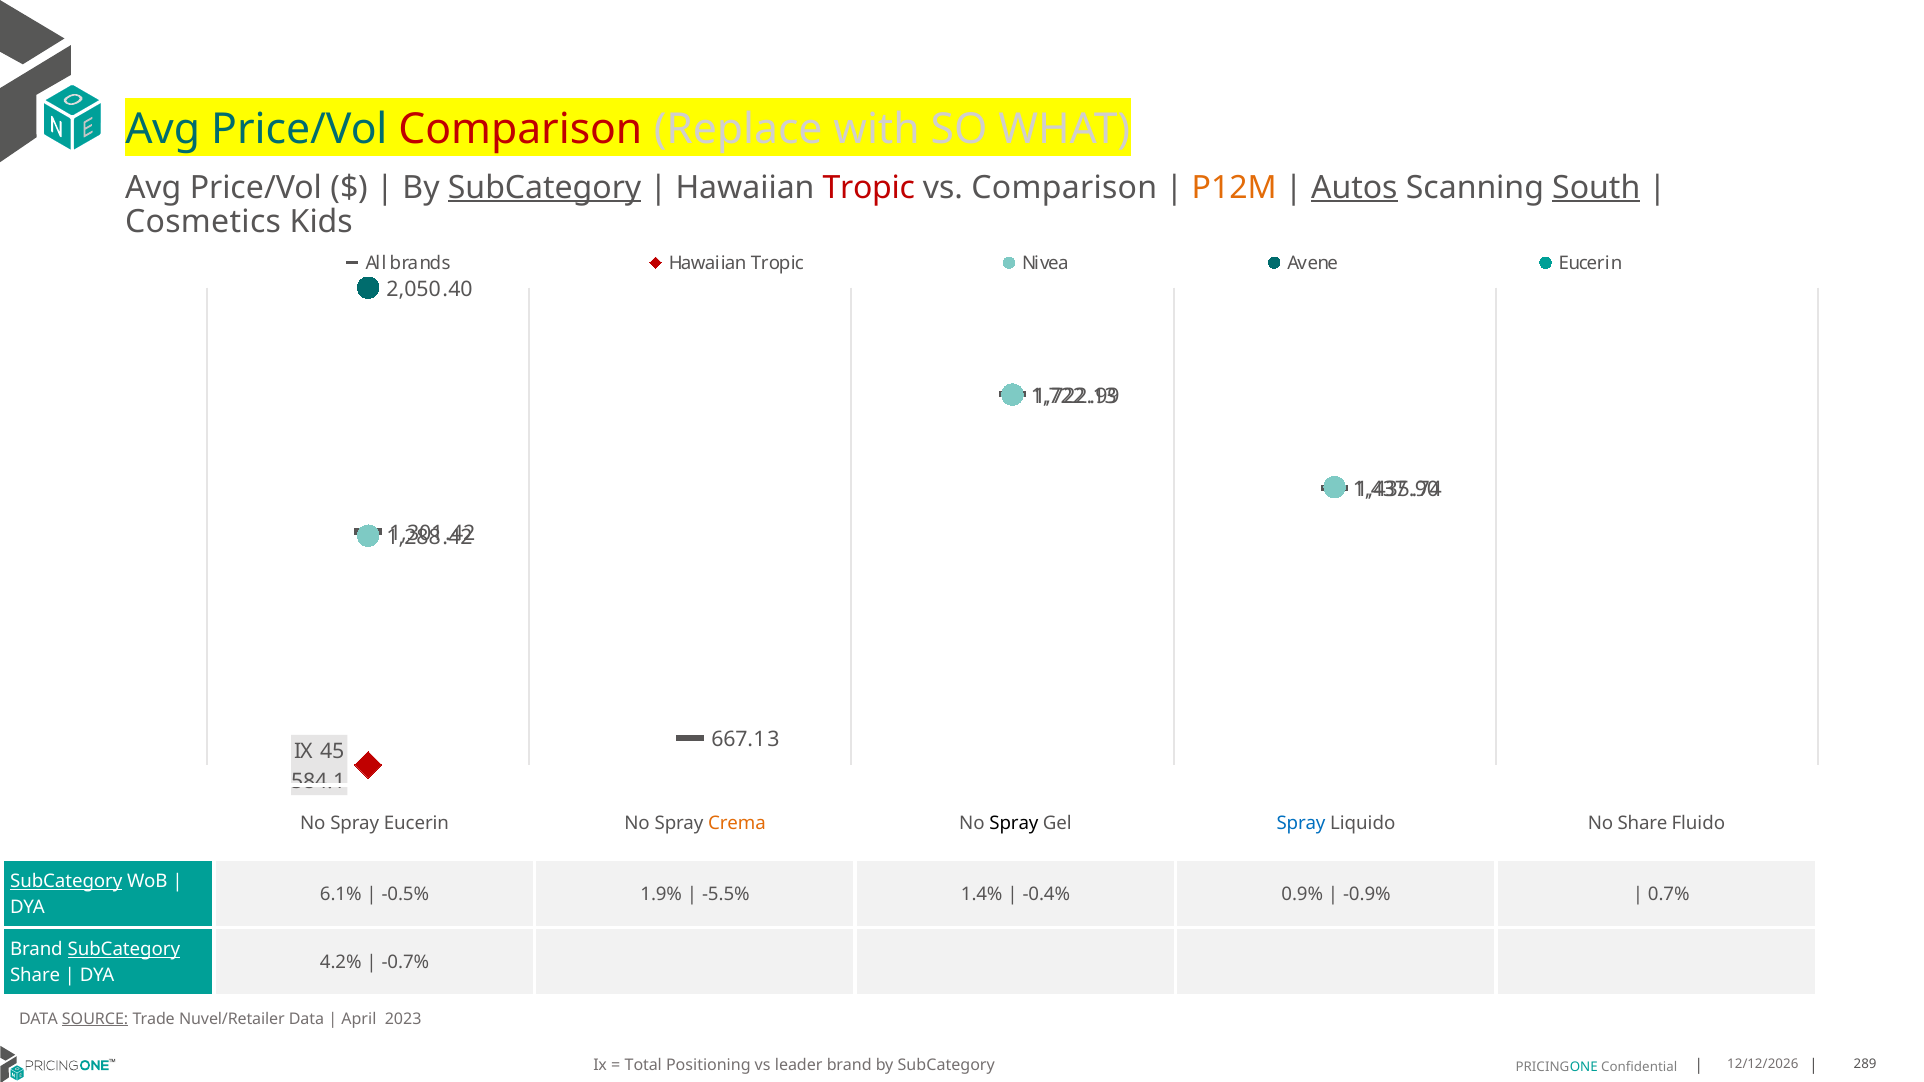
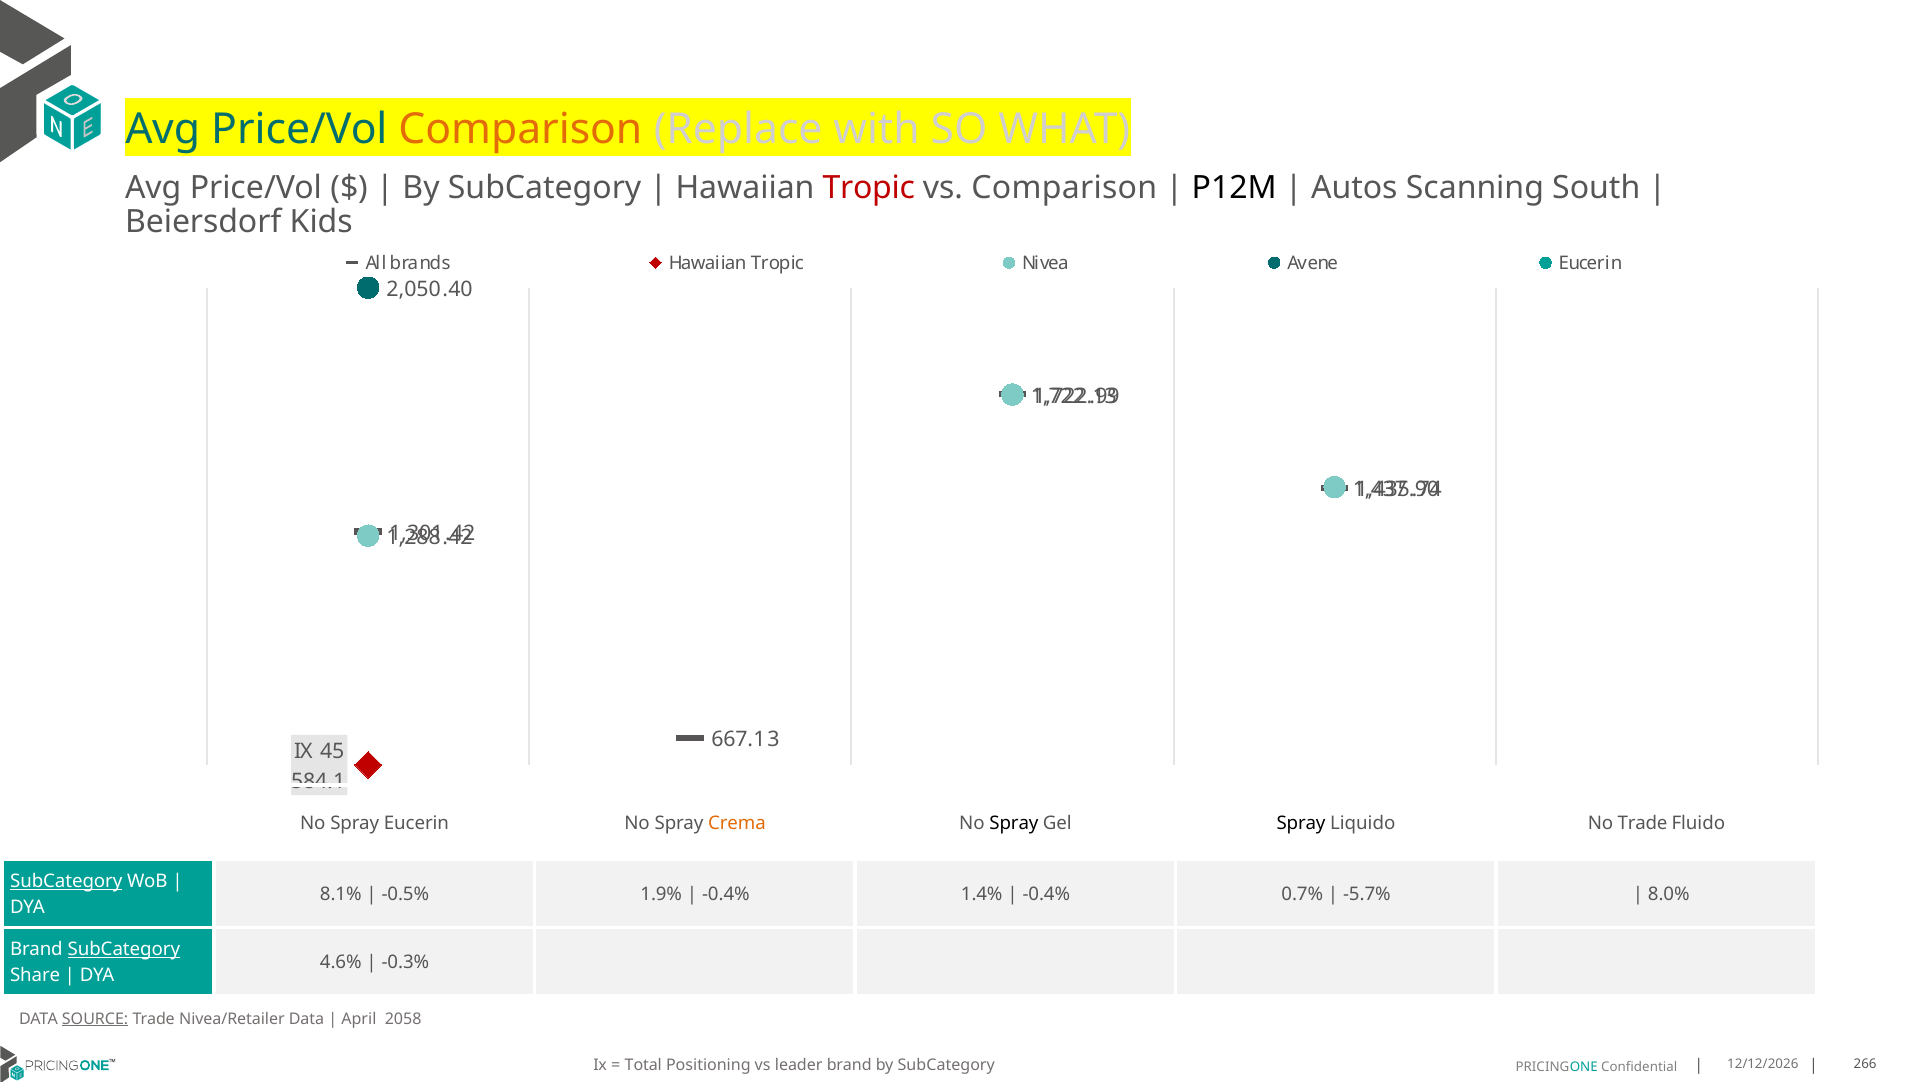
Comparison at (520, 129) colour: red -> orange
SubCategory at (545, 188) underline: present -> none
P12M colour: orange -> black
Autos underline: present -> none
South underline: present -> none
Cosmetics: Cosmetics -> Beiersdorf
Spray at (1301, 824) colour: blue -> black
No Share: Share -> Trade
6.1%: 6.1% -> 8.1%
-5.5% at (726, 894): -5.5% -> -0.4%
0.9%: 0.9% -> 0.7%
-0.9%: -0.9% -> -5.7%
0.7%: 0.7% -> 8.0%
4.2%: 4.2% -> 4.6%
-0.7%: -0.7% -> -0.3%
Nuvel/Retailer: Nuvel/Retailer -> Nivea/Retailer
2023: 2023 -> 2058
289: 289 -> 266
